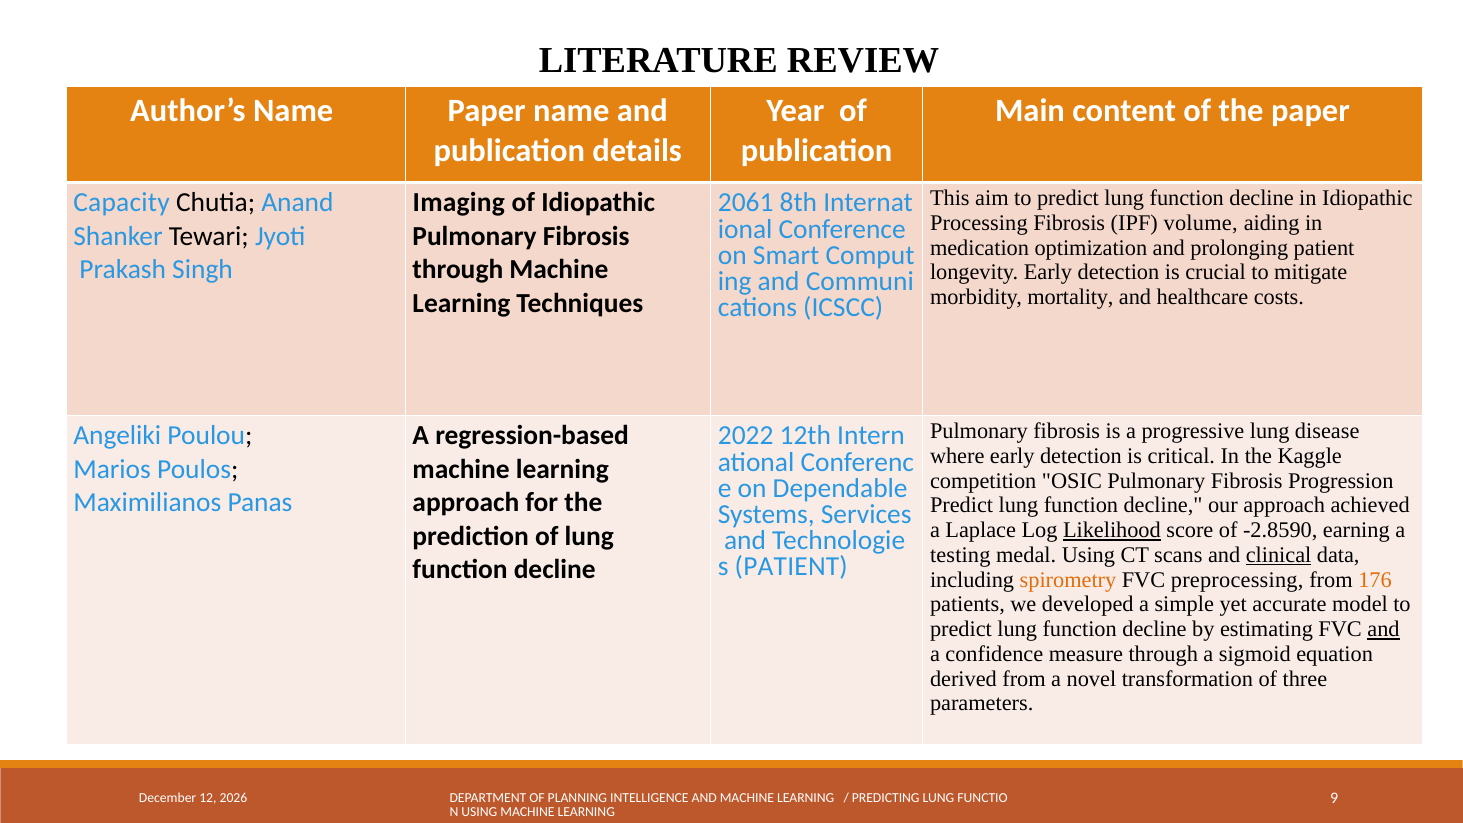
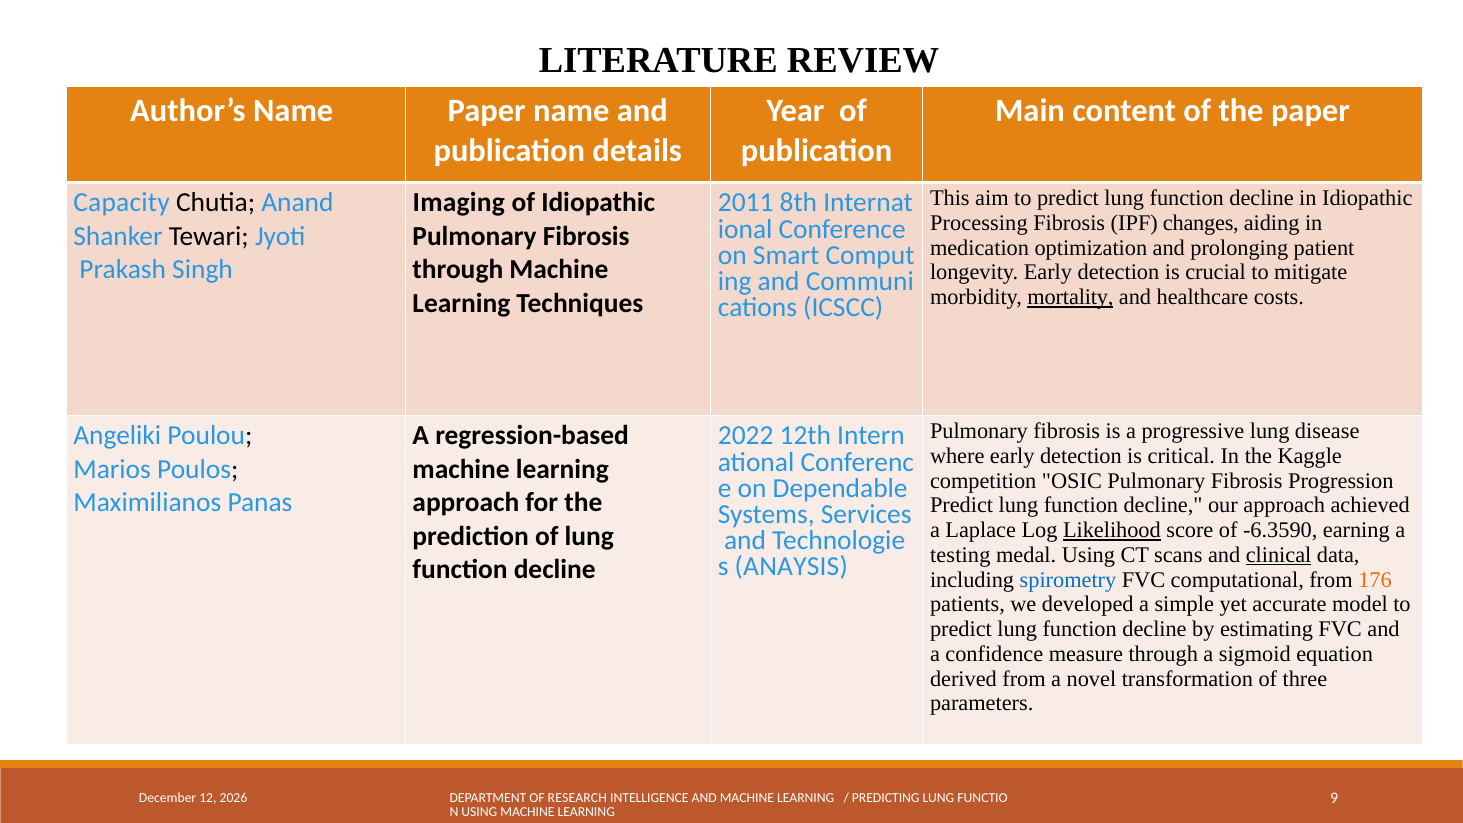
2061: 2061 -> 2011
volume: volume -> changes
mortality underline: none -> present
-2.8590: -2.8590 -> -6.3590
PATIENT at (791, 566): PATIENT -> ANAYSIS
spirometry colour: orange -> blue
preprocessing: preprocessing -> computational
and at (1383, 629) underline: present -> none
PLANNING: PLANNING -> RESEARCH
